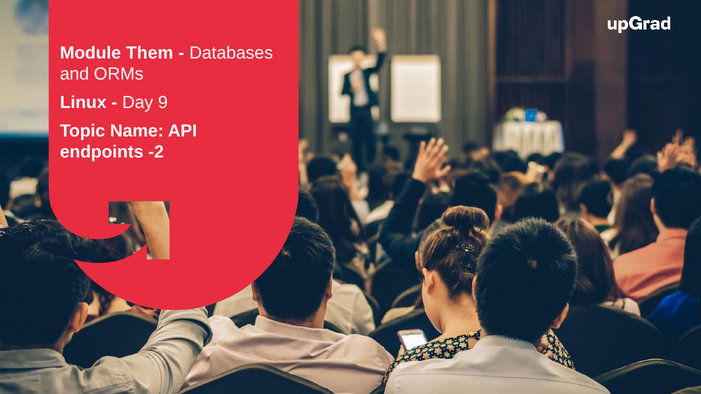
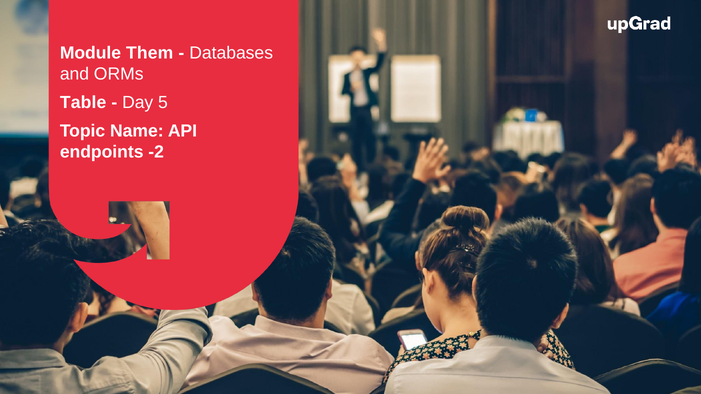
Linux: Linux -> Table
9: 9 -> 5
